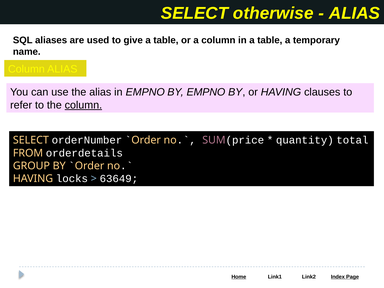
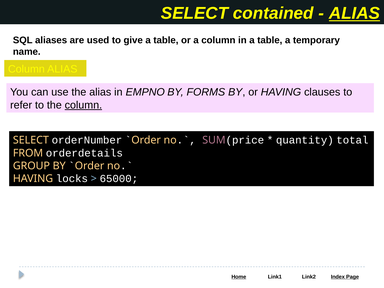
otherwise: otherwise -> contained
ALIAS at (355, 13) underline: none -> present
BY EMPNO: EMPNO -> FORMS
63649: 63649 -> 65000
